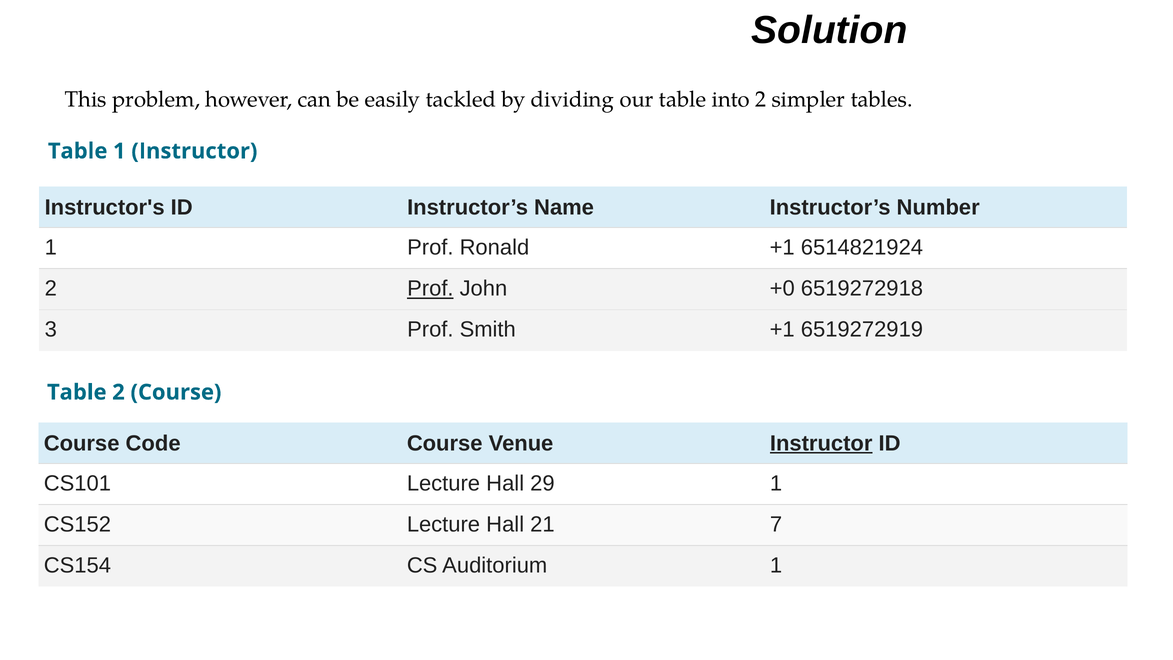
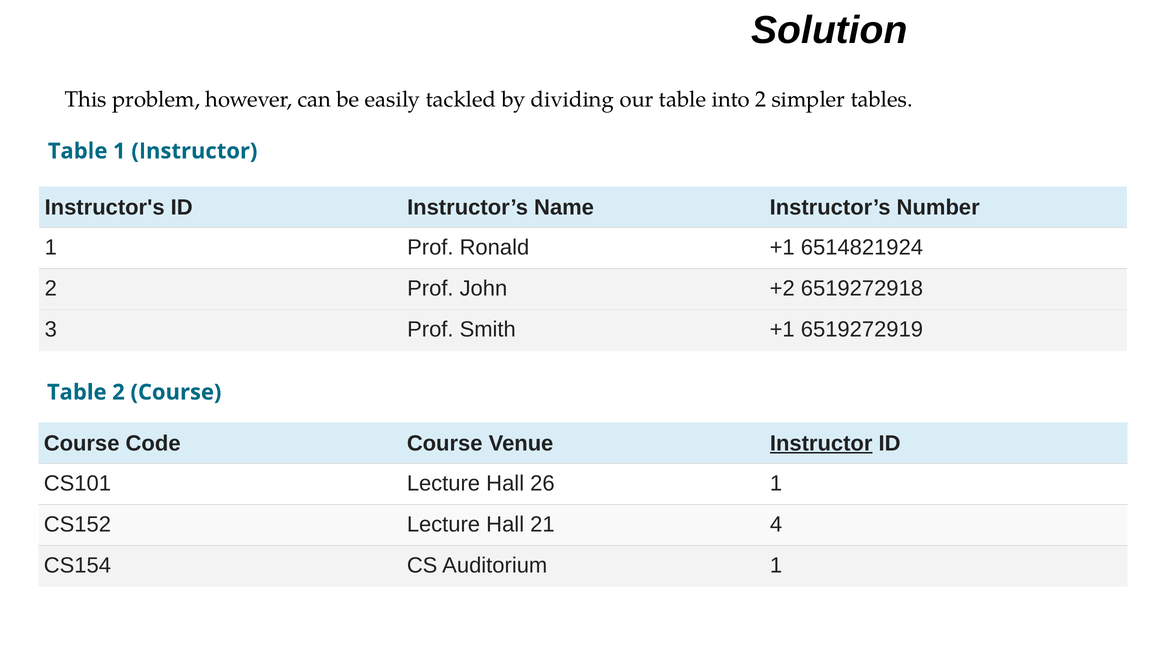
Prof at (430, 289) underline: present -> none
+0: +0 -> +2
29: 29 -> 26
7: 7 -> 4
